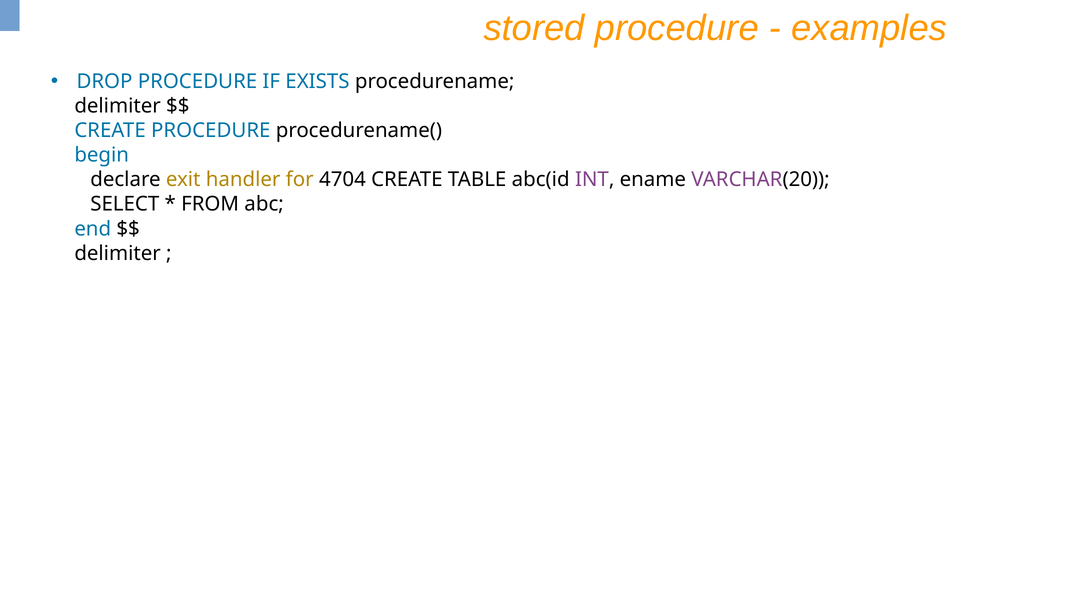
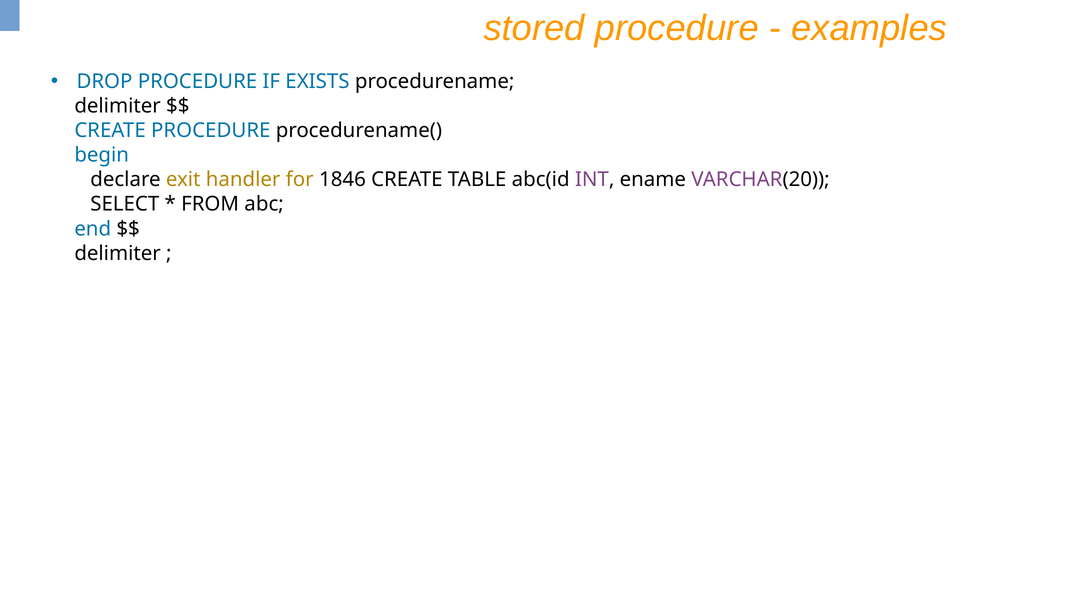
4704: 4704 -> 1846
